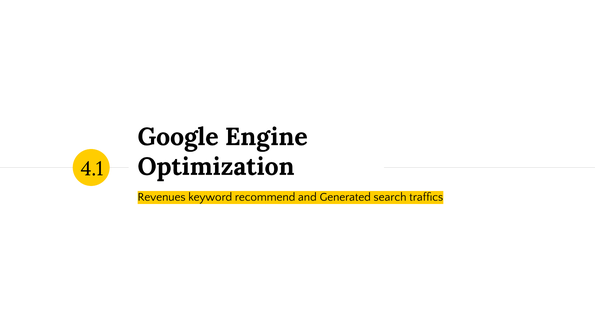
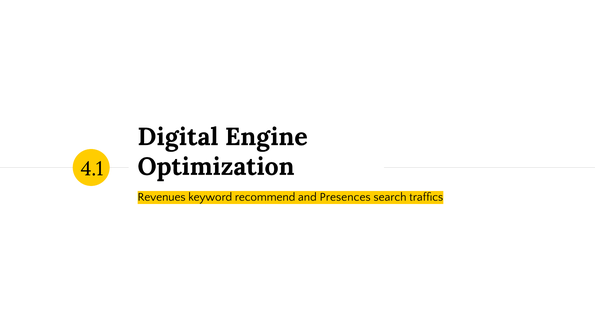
Google: Google -> Digital
Generated: Generated -> Presences
